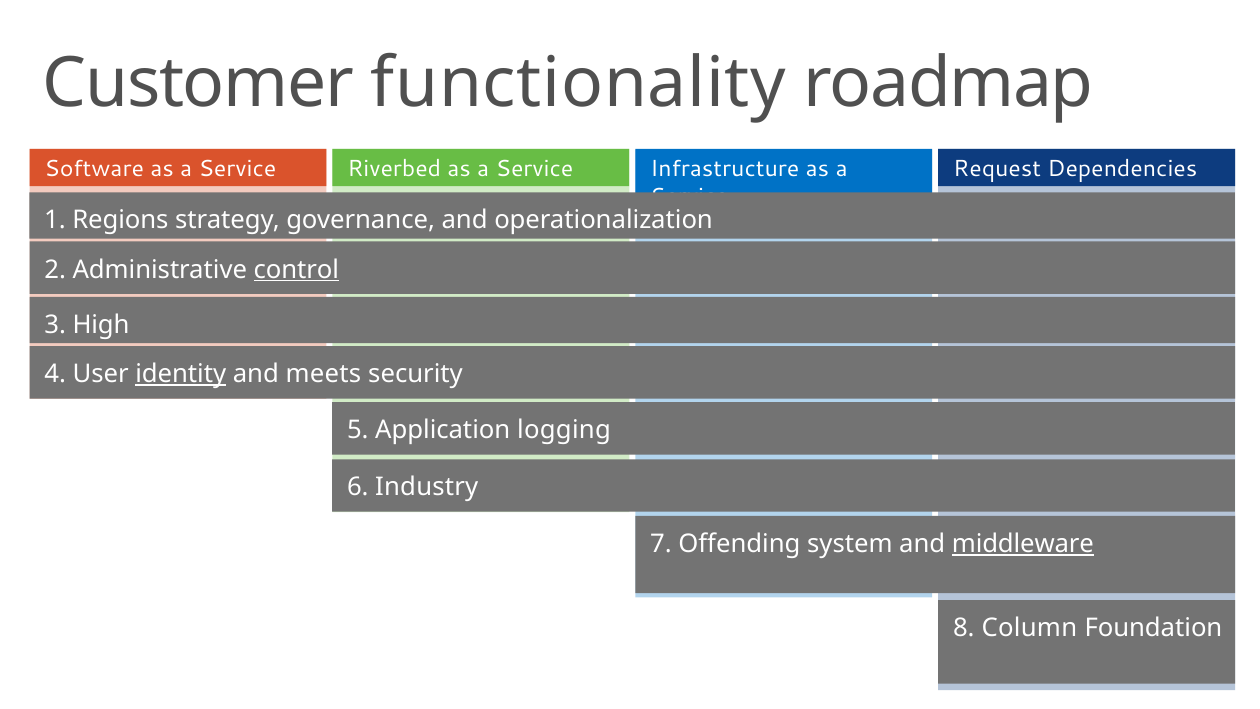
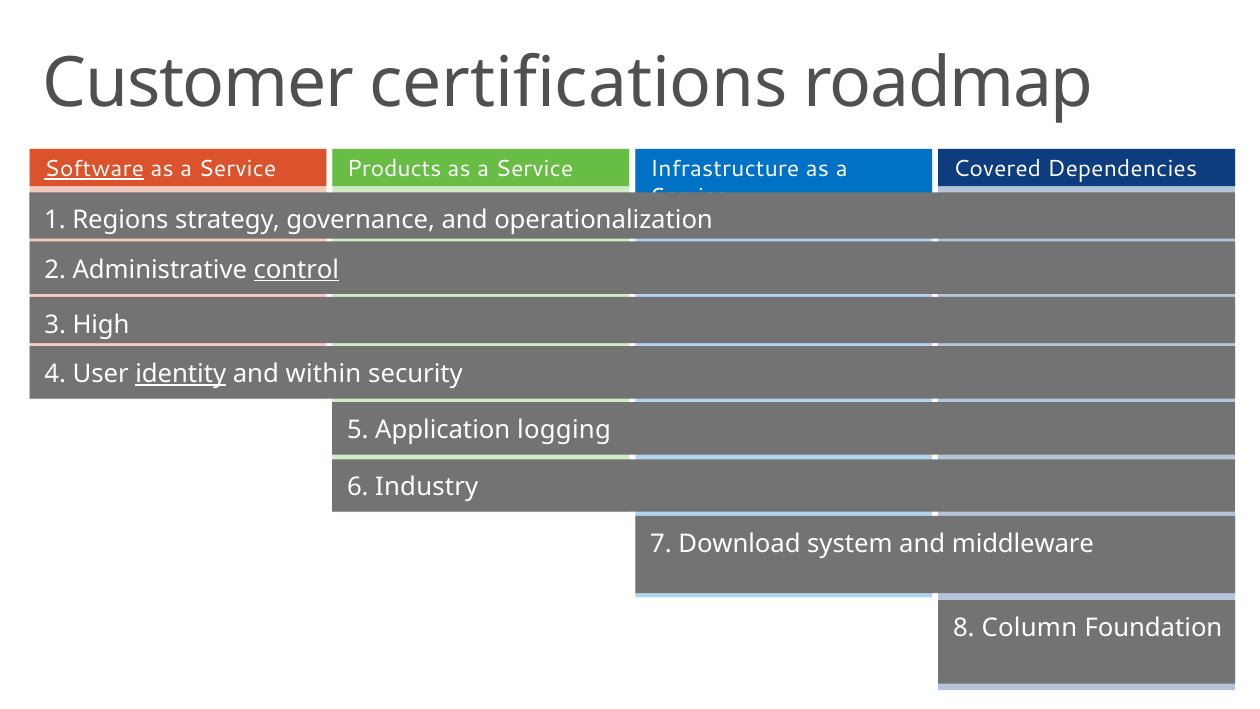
functionality: functionality -> certifications
Software underline: none -> present
Riverbed: Riverbed -> Products
Request: Request -> Covered
meets: meets -> within
Offending: Offending -> Download
middleware underline: present -> none
